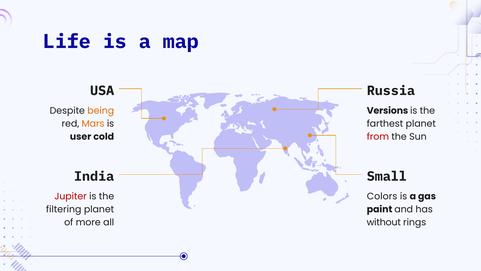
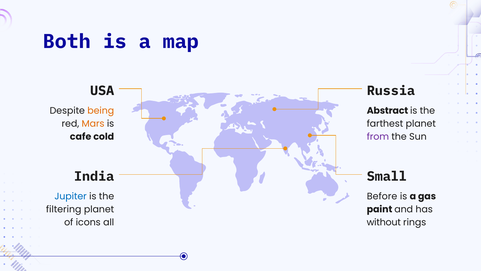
Life: Life -> Both
Versions: Versions -> Abstract
user: user -> cafe
from colour: red -> purple
Jupiter colour: red -> blue
Colors: Colors -> Before
more: more -> icons
